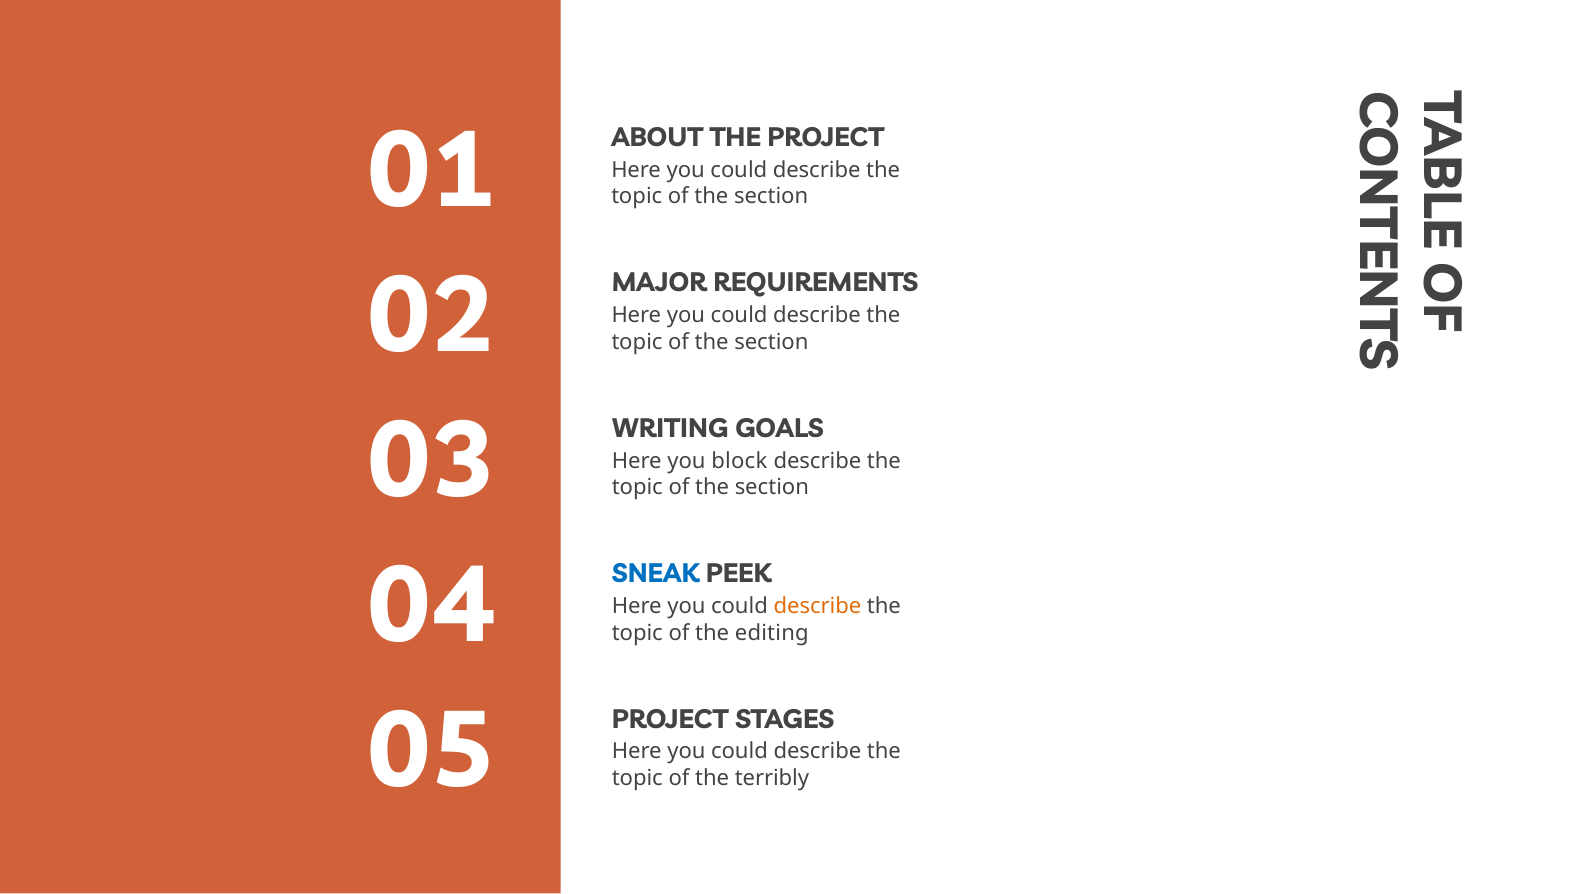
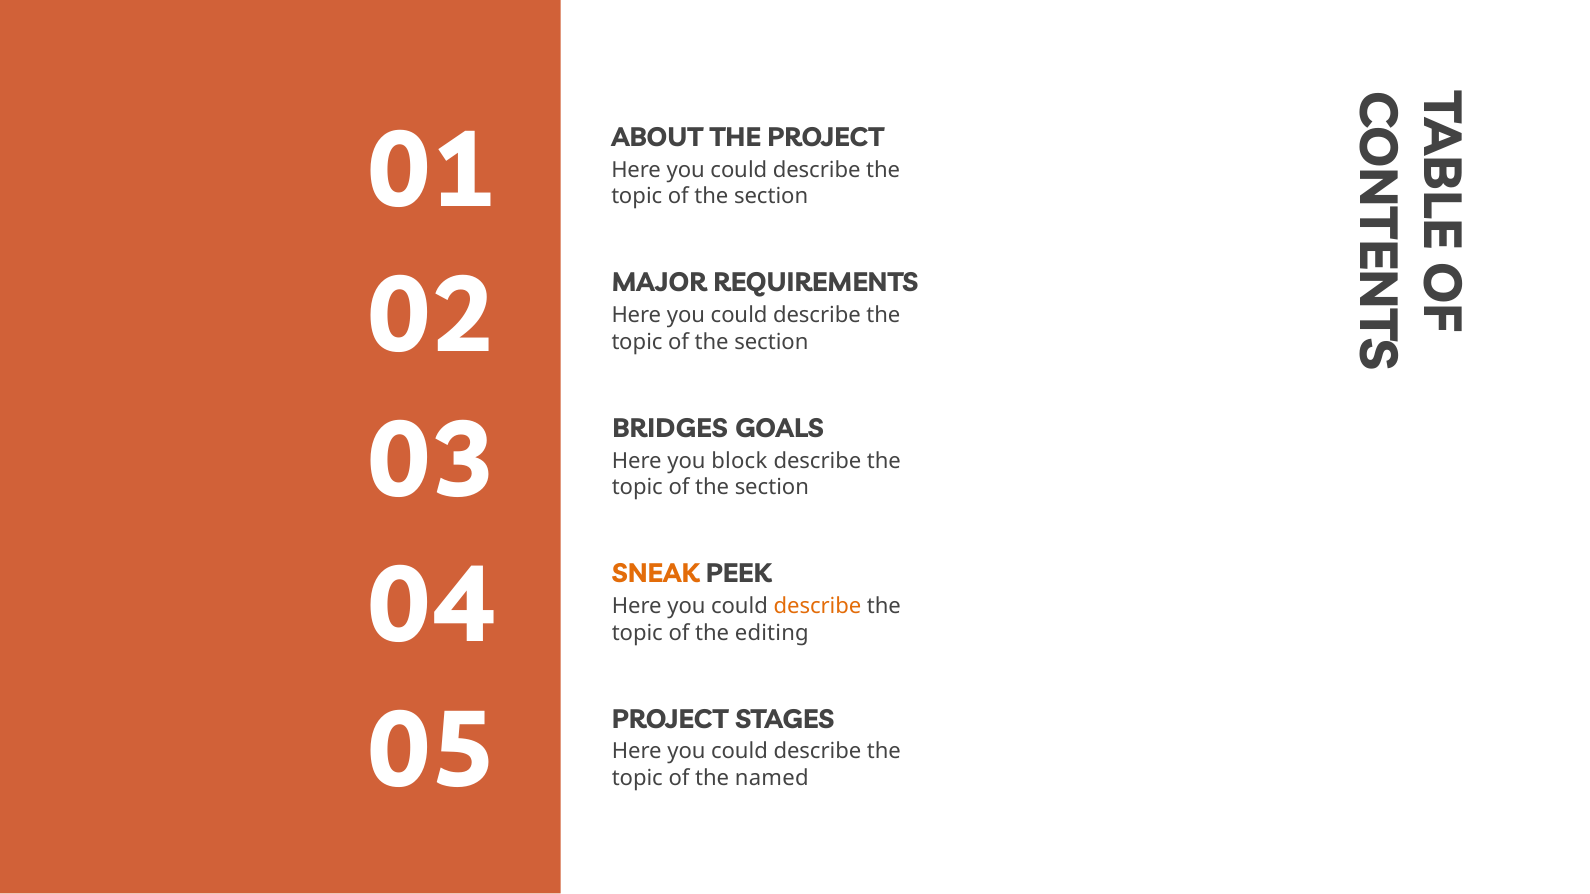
WRITING: WRITING -> BRIDGES
SNEAK colour: blue -> orange
terribly: terribly -> named
